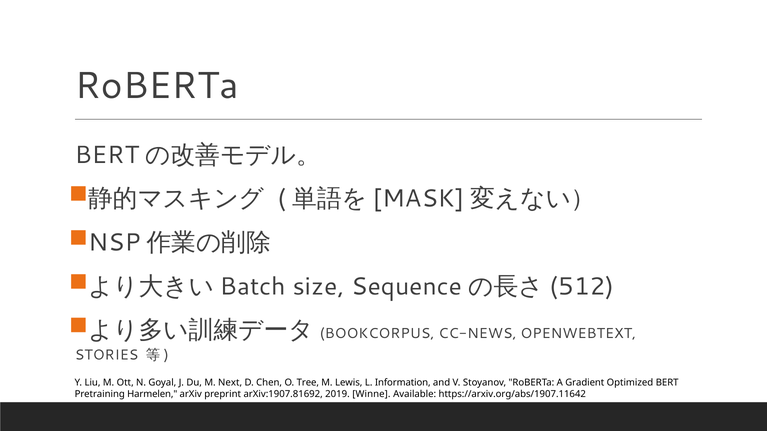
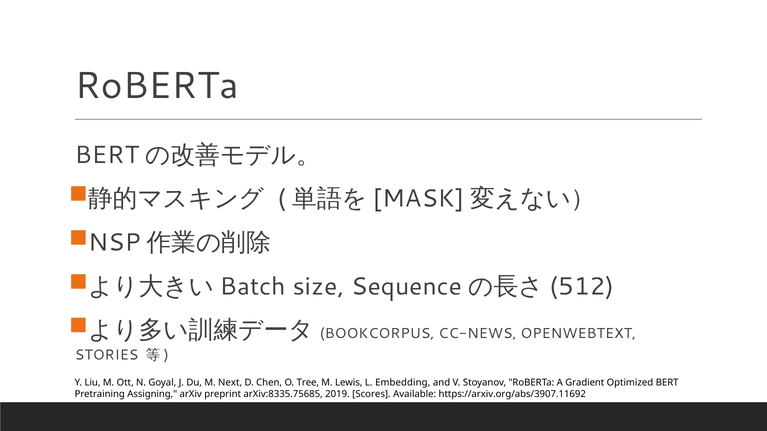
Information: Information -> Embedding
Harmelen: Harmelen -> Assigning
arXiv:1907.81692: arXiv:1907.81692 -> arXiv:8335.75685
Winne: Winne -> Scores
https://arxiv.org/abs/1907.11642: https://arxiv.org/abs/1907.11642 -> https://arxiv.org/abs/3907.11692
